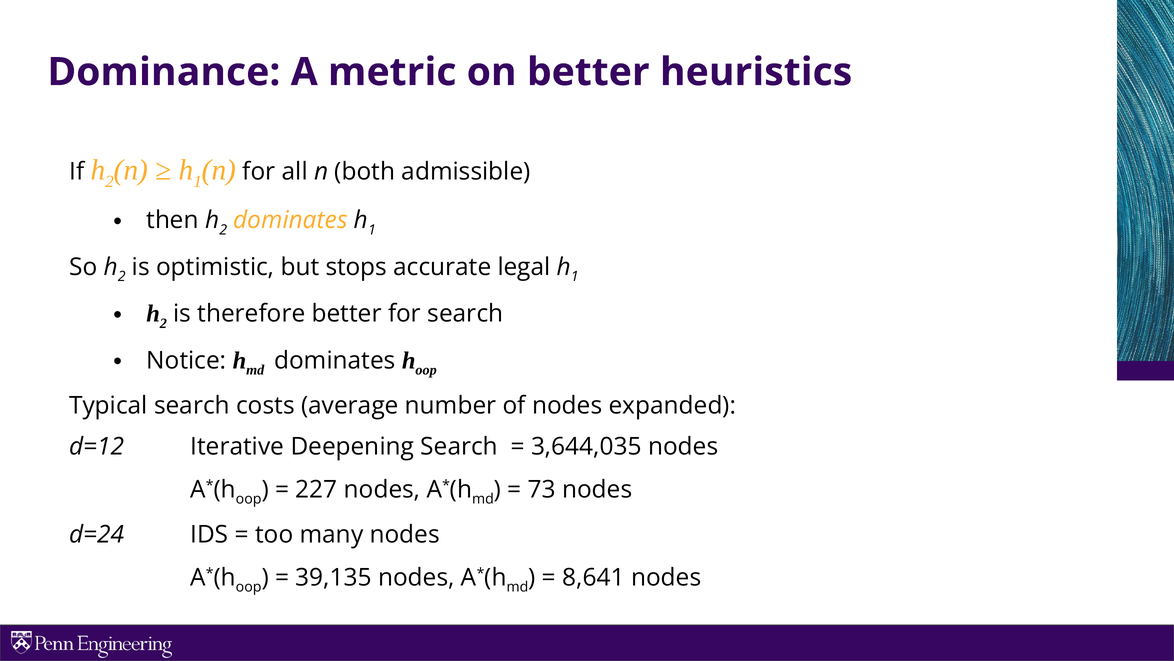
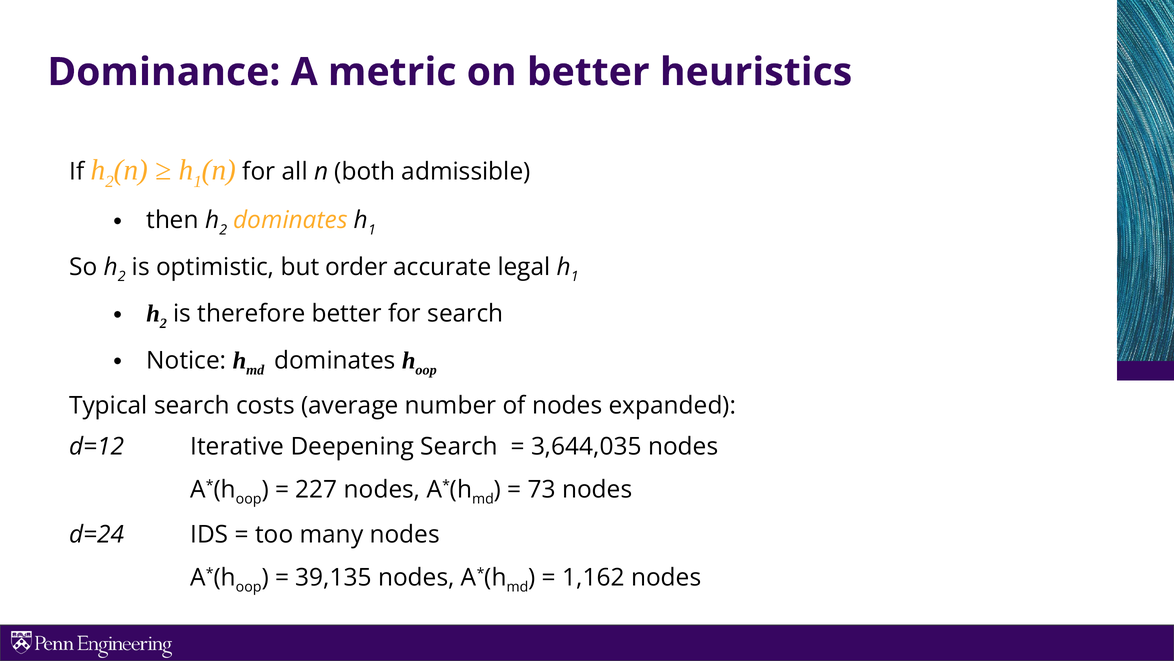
stops: stops -> order
8,641: 8,641 -> 1,162
